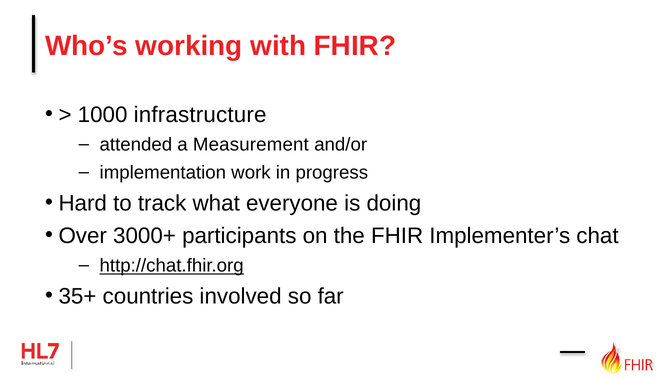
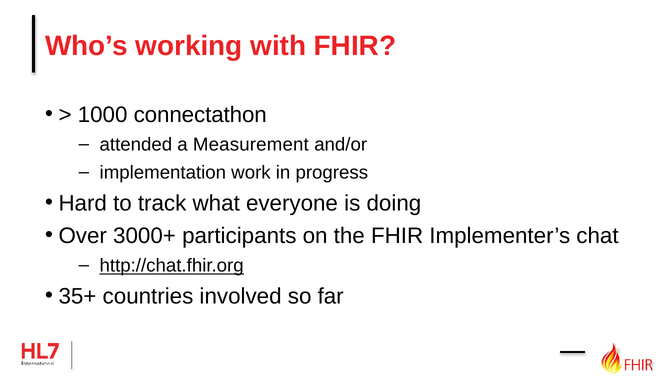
infrastructure: infrastructure -> connectathon
